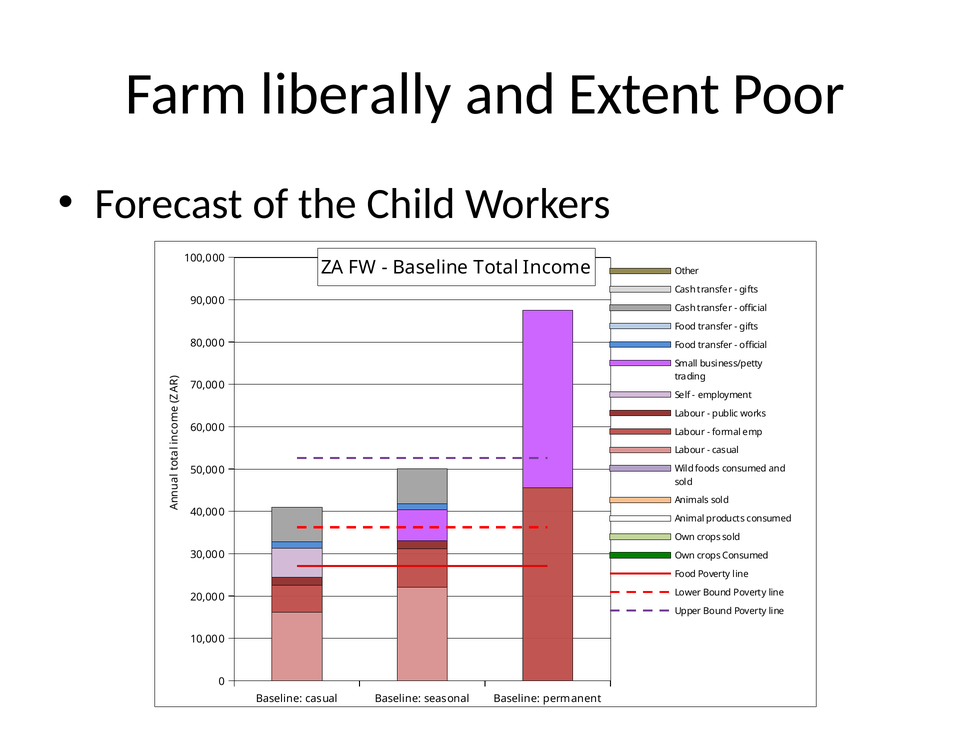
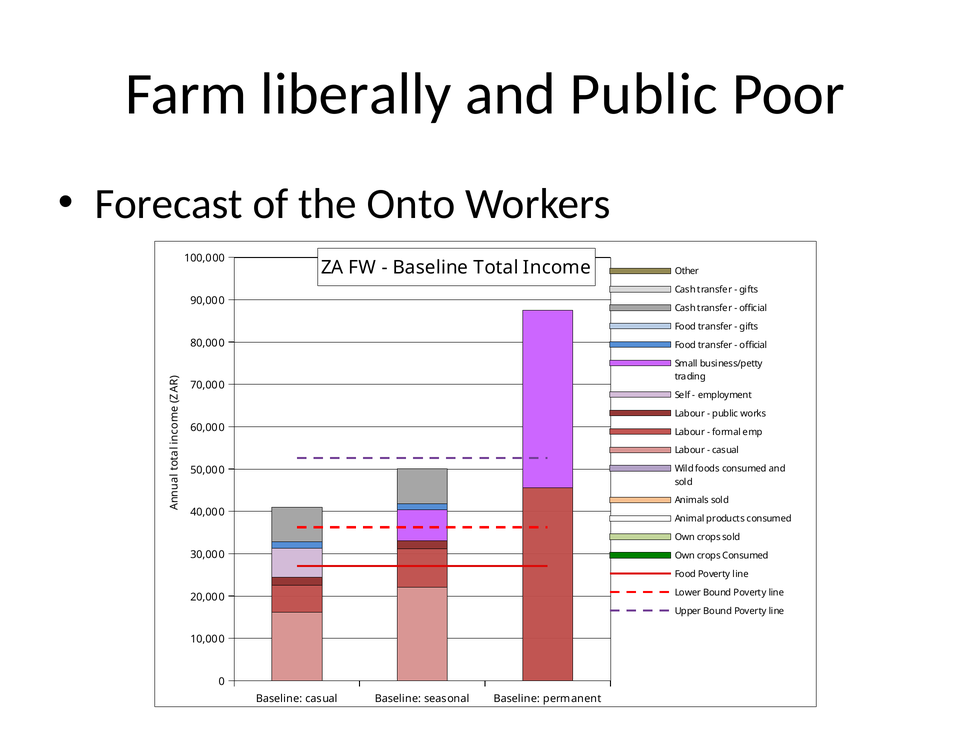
and Extent: Extent -> Public
Child: Child -> Onto
